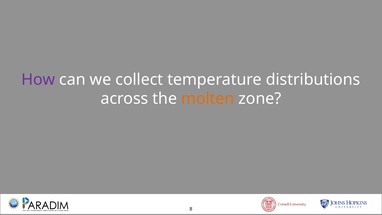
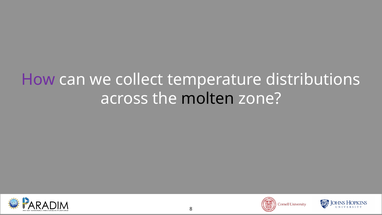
molten colour: orange -> black
